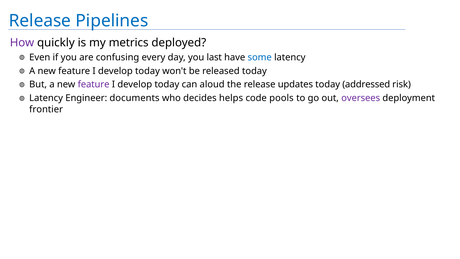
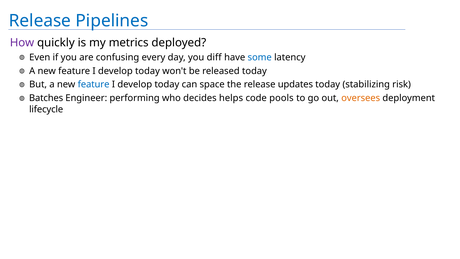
last: last -> diff
feature at (94, 84) colour: purple -> blue
aloud: aloud -> space
addressed: addressed -> stabilizing
Latency at (46, 98): Latency -> Batches
documents: documents -> performing
oversees colour: purple -> orange
frontier: frontier -> lifecycle
